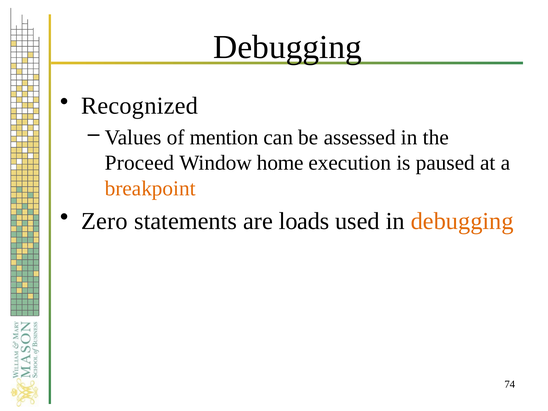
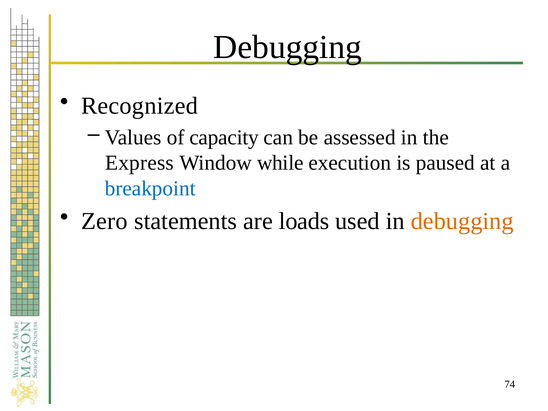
mention: mention -> capacity
Proceed: Proceed -> Express
home: home -> while
breakpoint colour: orange -> blue
